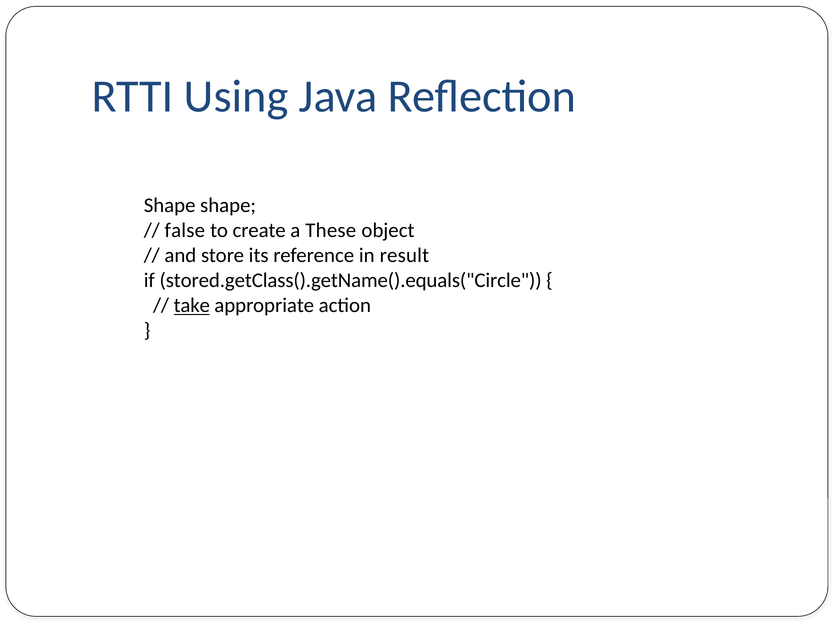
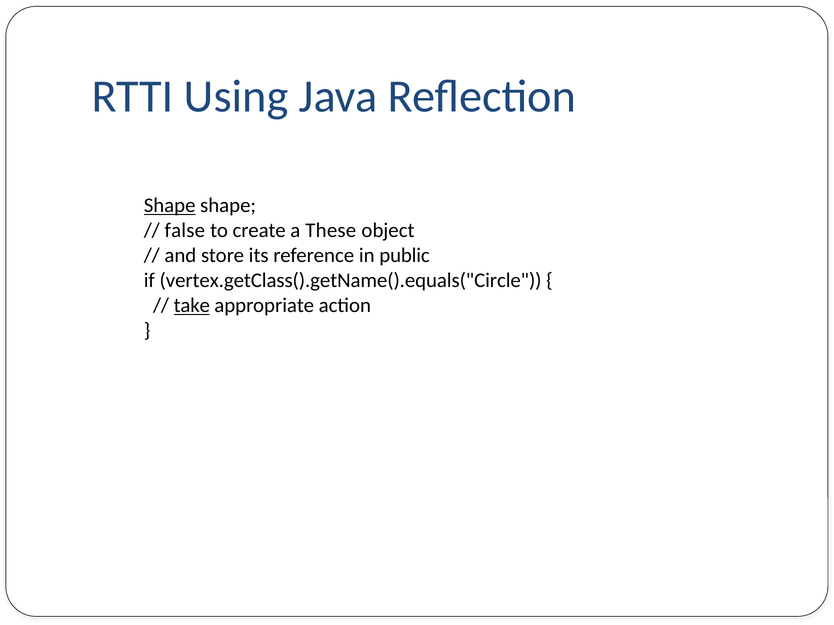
Shape at (170, 206) underline: none -> present
result: result -> public
stored.getClass().getName().equals("Circle: stored.getClass().getName().equals("Circle -> vertex.getClass().getName().equals("Circle
